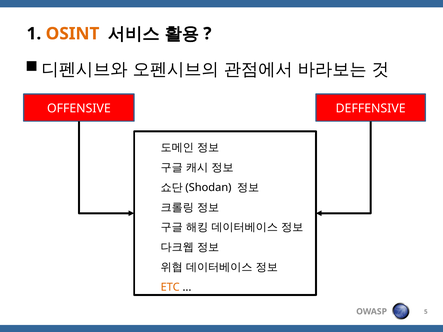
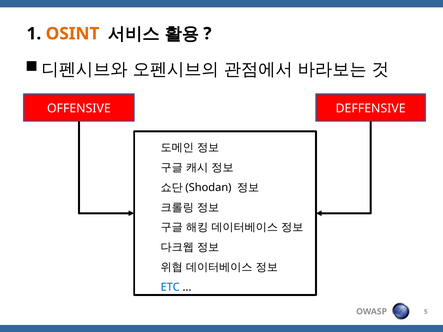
ETC colour: orange -> blue
